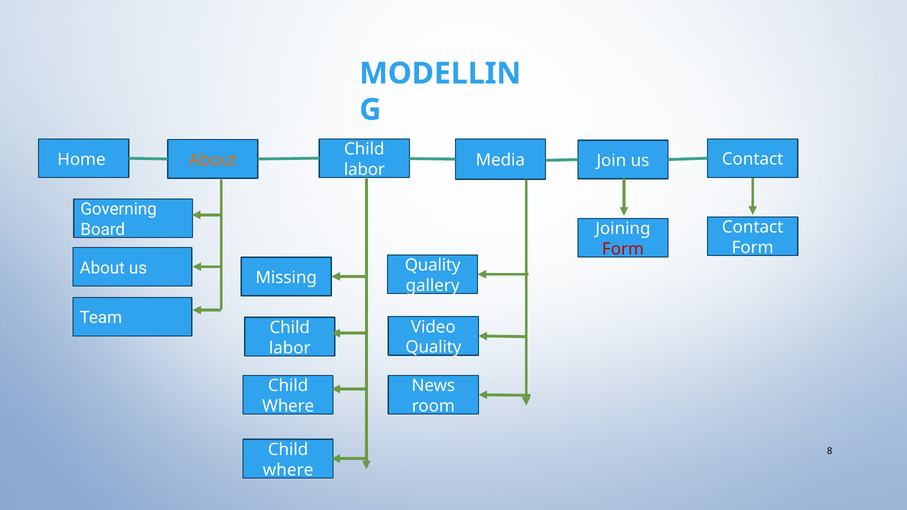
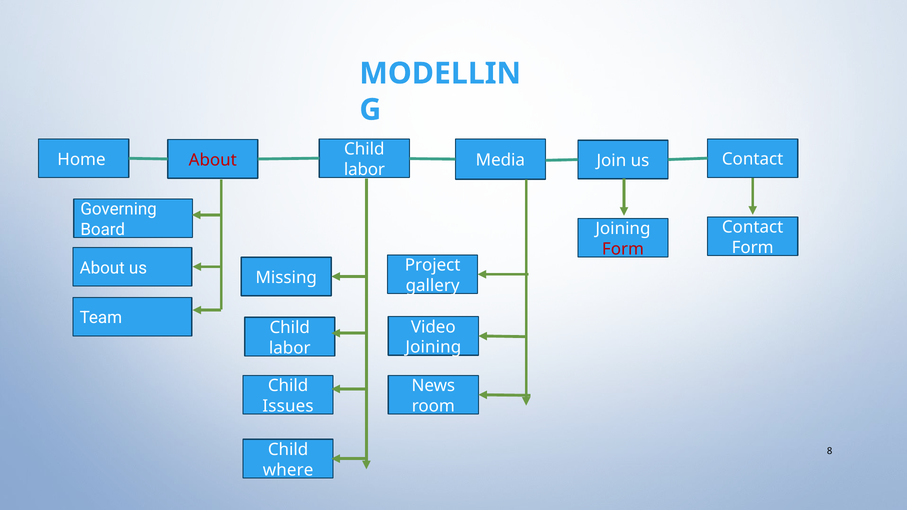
About at (213, 160) colour: orange -> red
Quality at (433, 265): Quality -> Project
Quality at (433, 347): Quality -> Joining
Where at (288, 406): Where -> Issues
